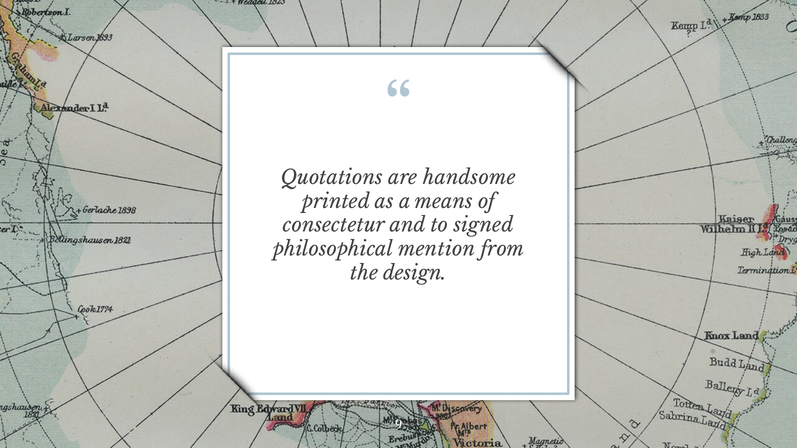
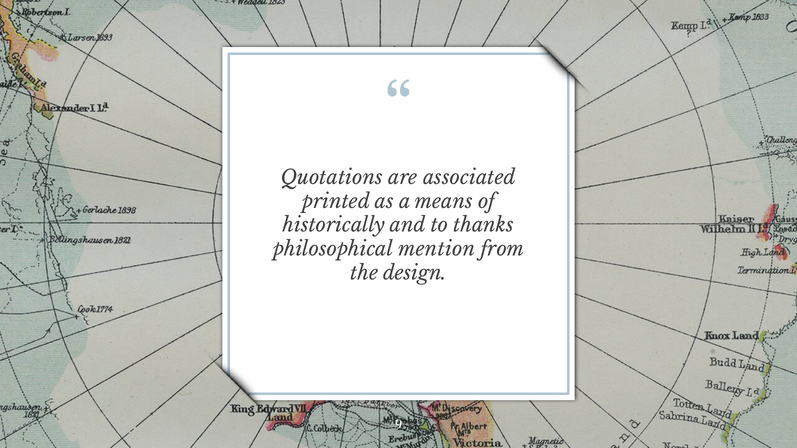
handsome: handsome -> associated
consectetur: consectetur -> historically
signed: signed -> thanks
